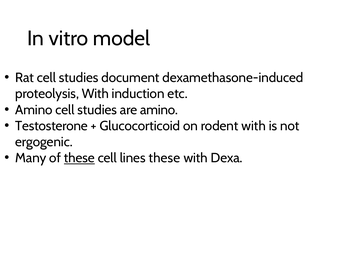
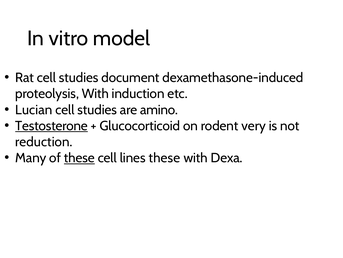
Amino at (34, 110): Amino -> Lucian
Testosterone underline: none -> present
rodent with: with -> very
ergogenic: ergogenic -> reduction
